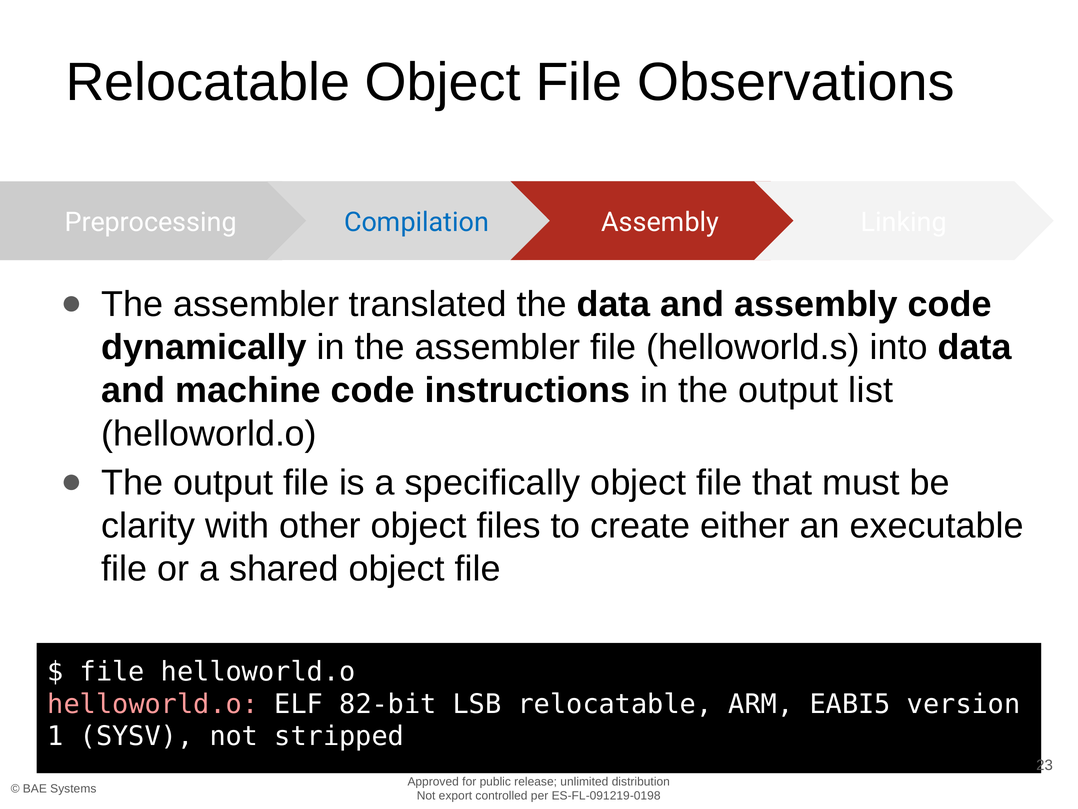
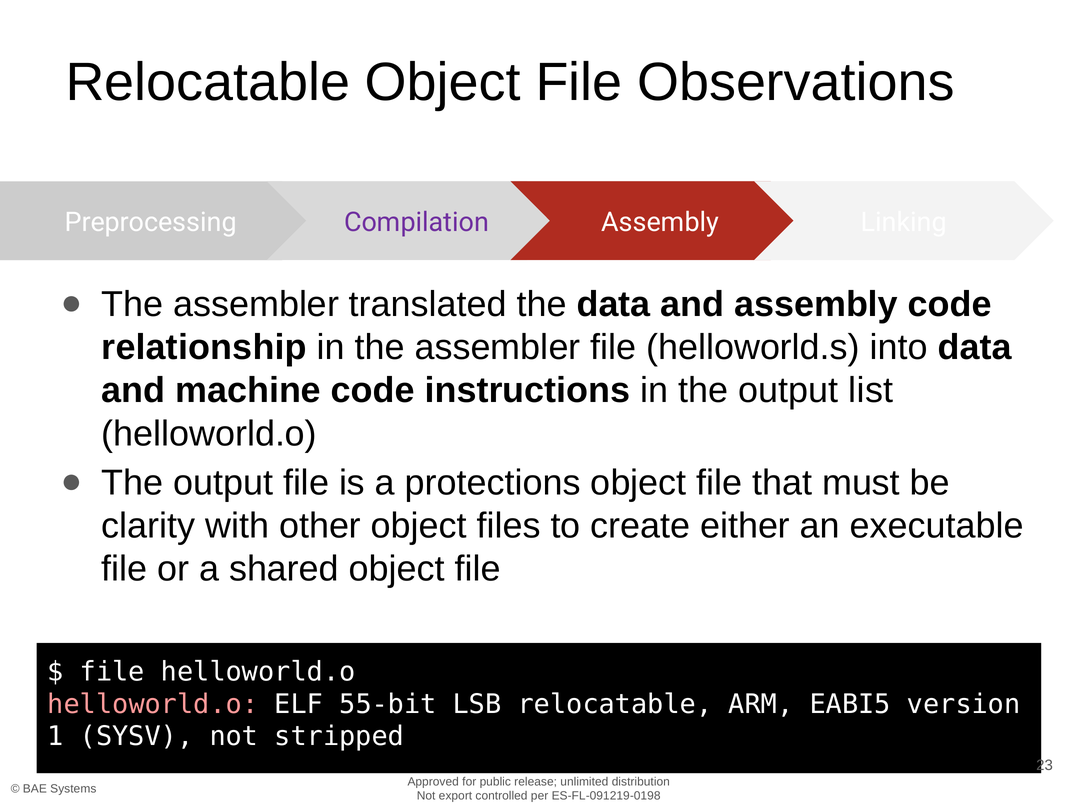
Compilation colour: blue -> purple
dynamically: dynamically -> relationship
specifically: specifically -> protections
82-bit: 82-bit -> 55-bit
